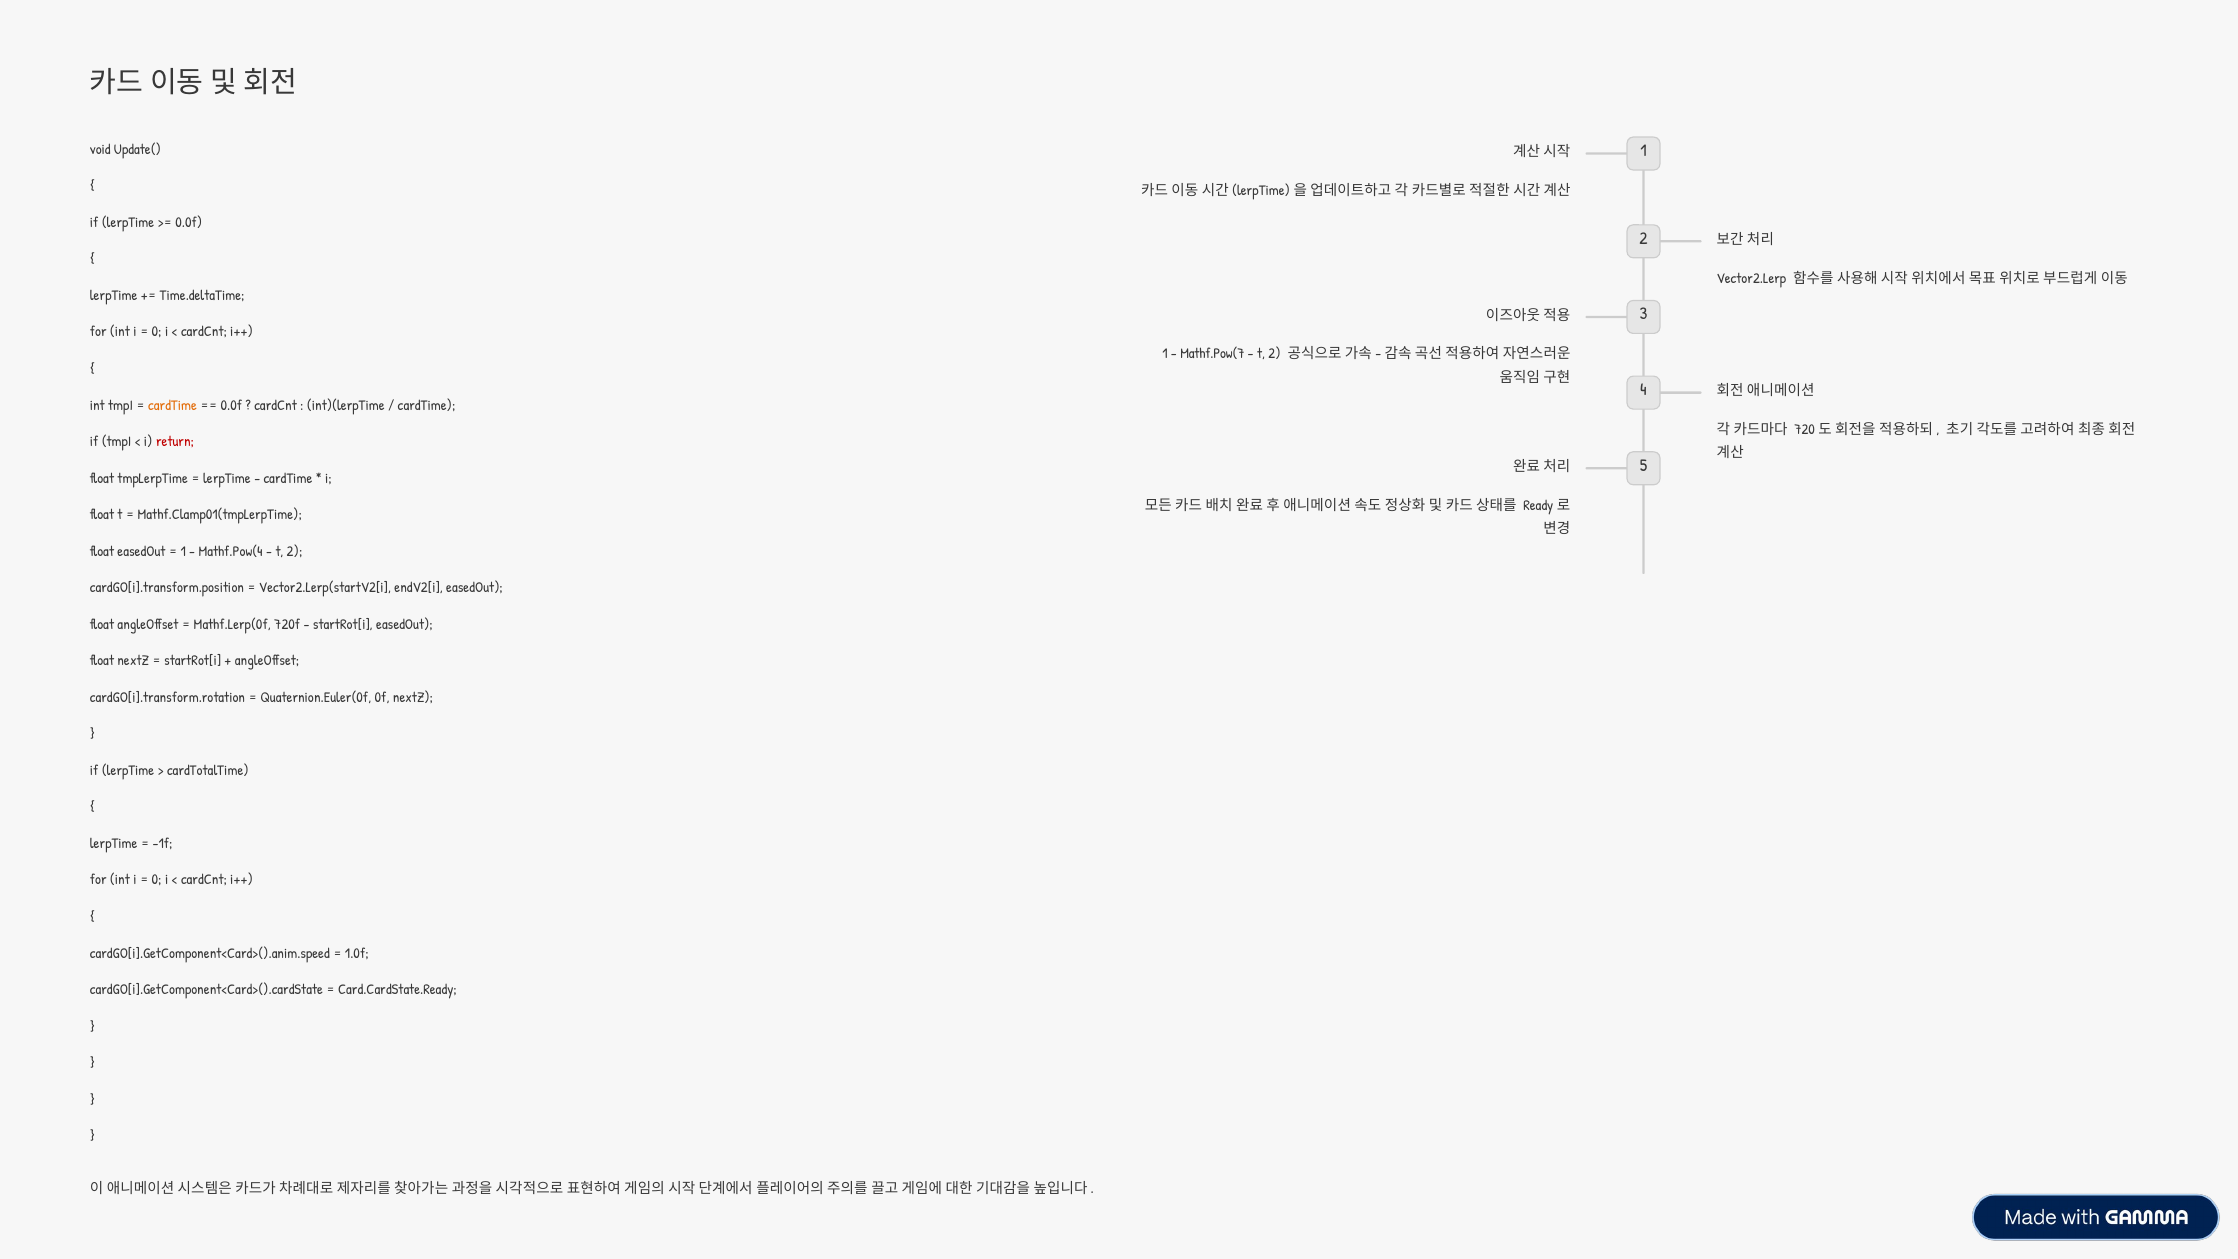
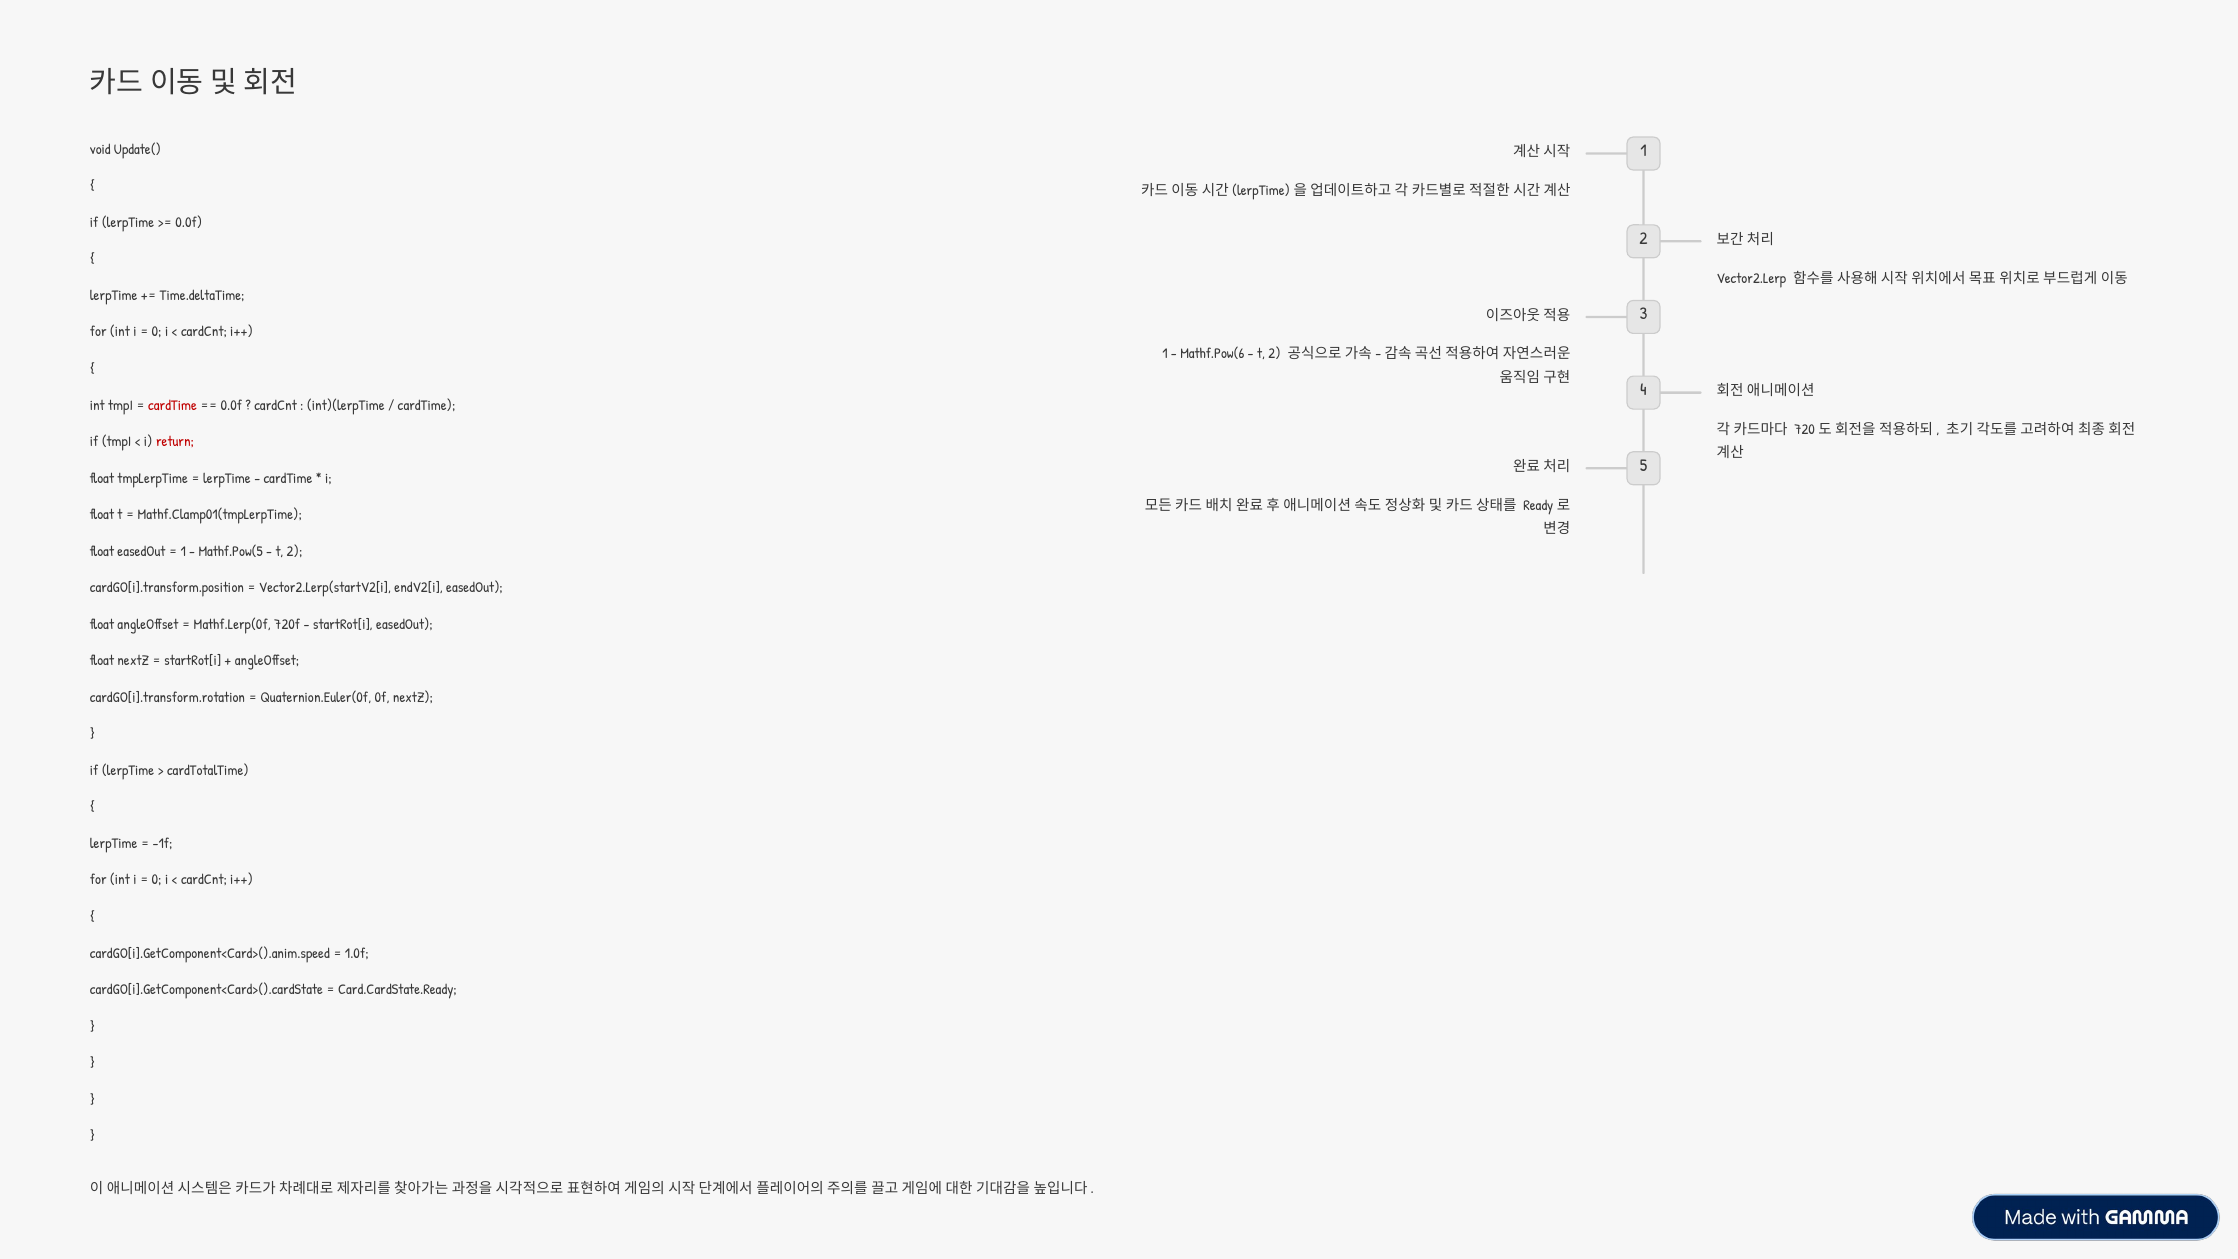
Mathf.Pow(7: Mathf.Pow(7 -> Mathf.Pow(6
cardTime at (173, 405) colour: orange -> red
Mathf.Pow(4: Mathf.Pow(4 -> Mathf.Pow(5
